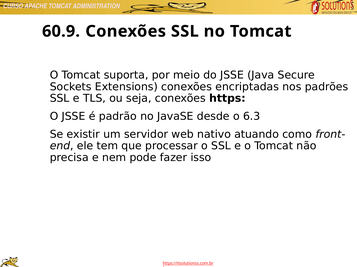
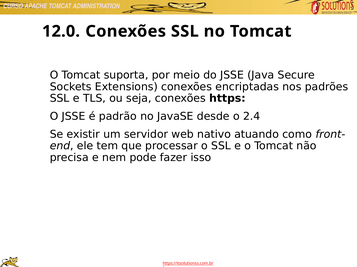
60.9: 60.9 -> 12.0
6.3: 6.3 -> 2.4
